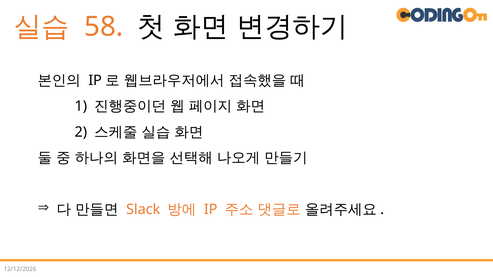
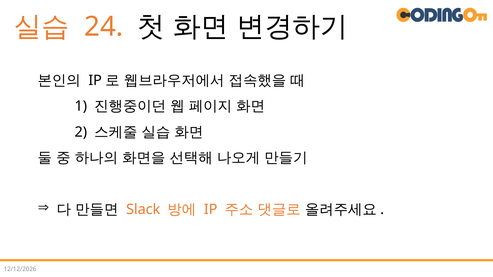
58: 58 -> 24
